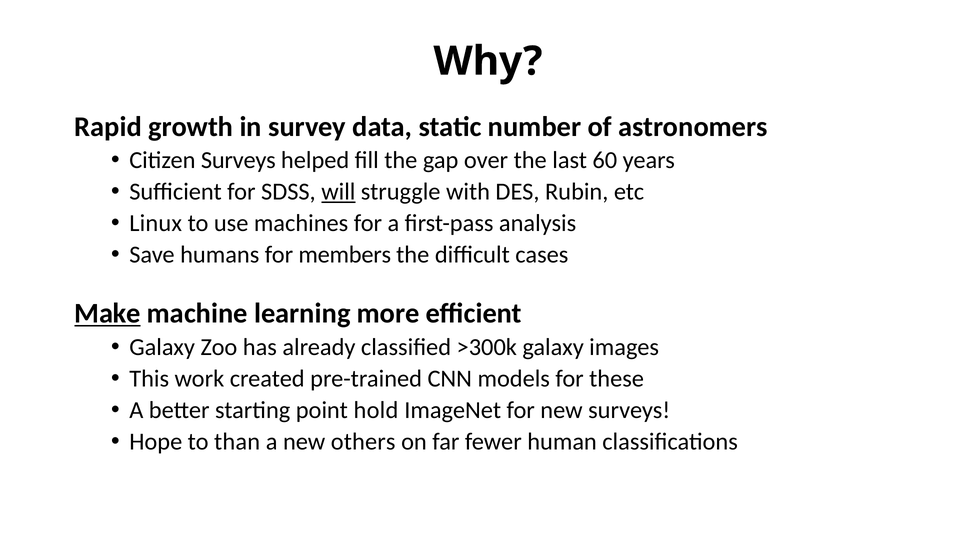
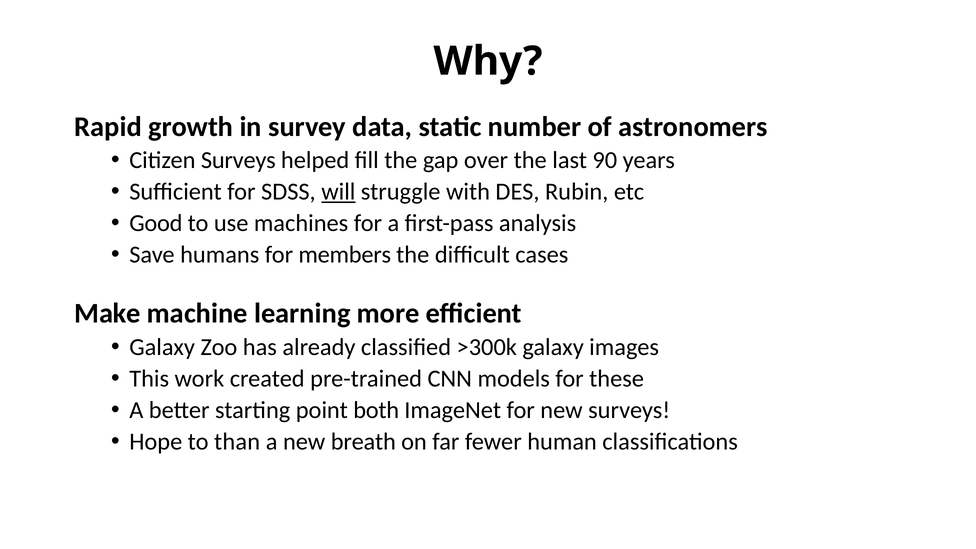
60: 60 -> 90
Linux: Linux -> Good
Make underline: present -> none
hold: hold -> both
others: others -> breath
